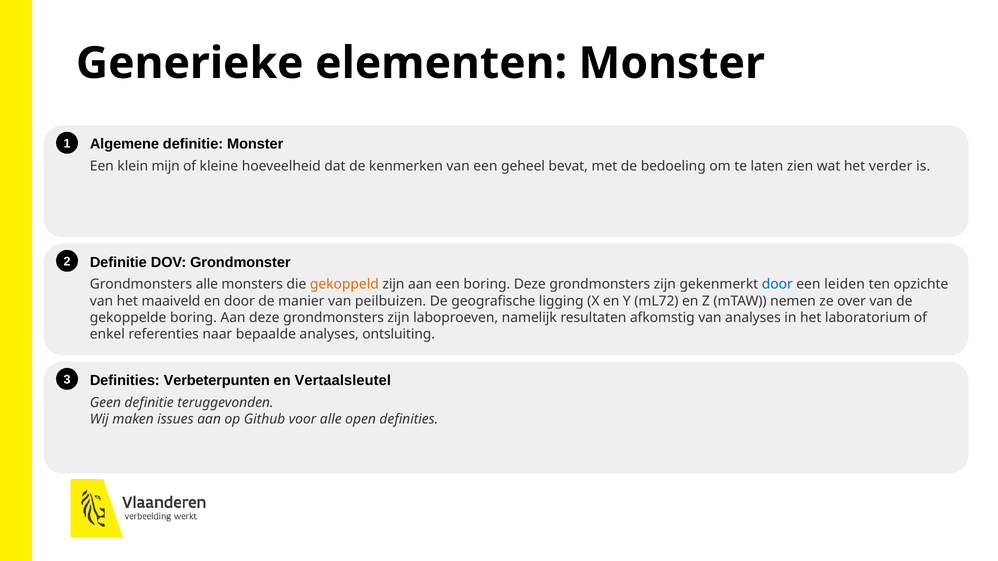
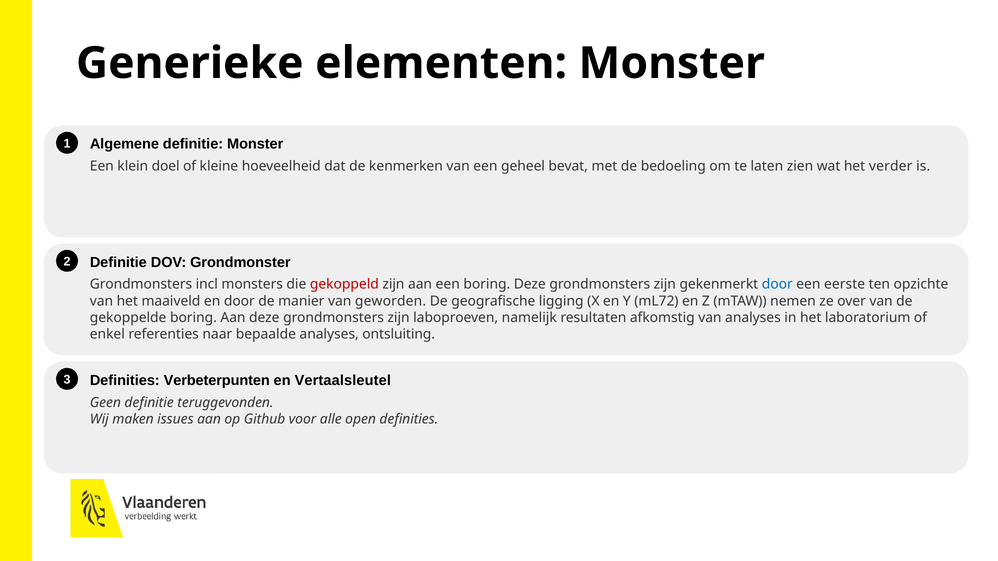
mijn: mijn -> doel
Grondmonsters alle: alle -> incl
gekoppeld colour: orange -> red
leiden: leiden -> eerste
peilbuizen: peilbuizen -> geworden
